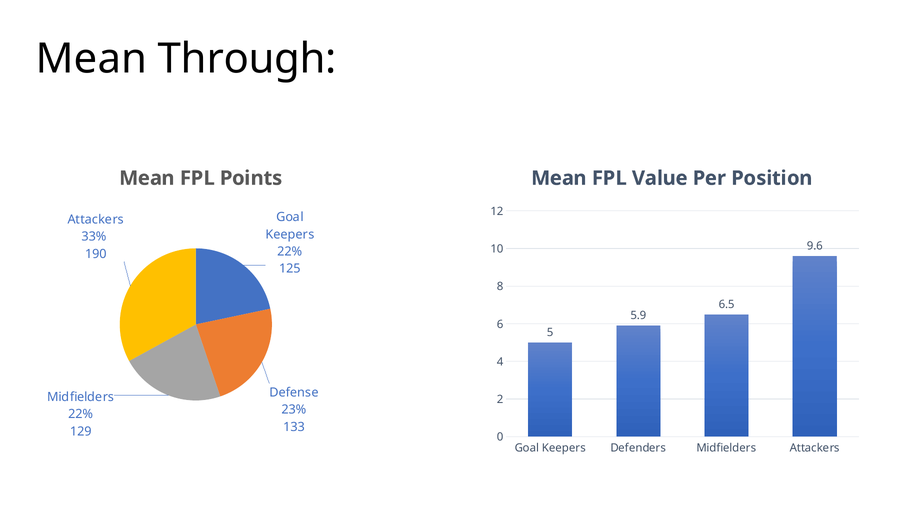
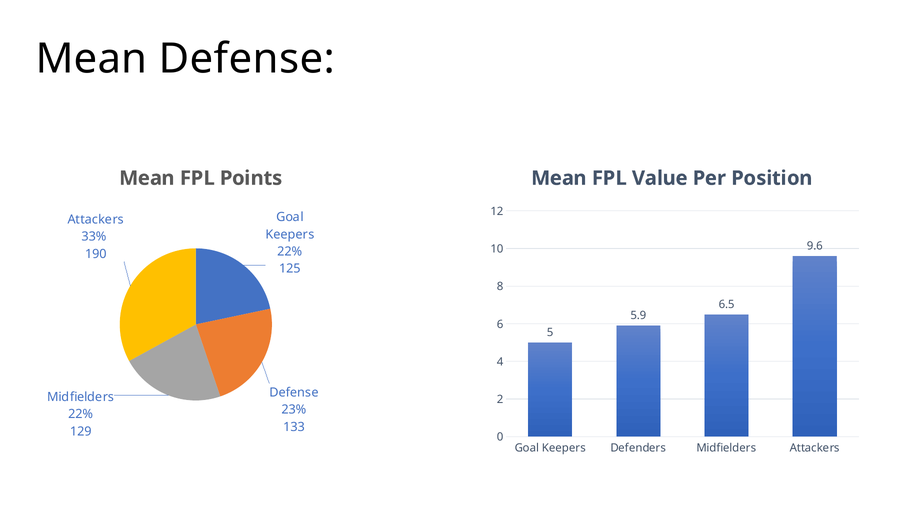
Mean Through: Through -> Defense
